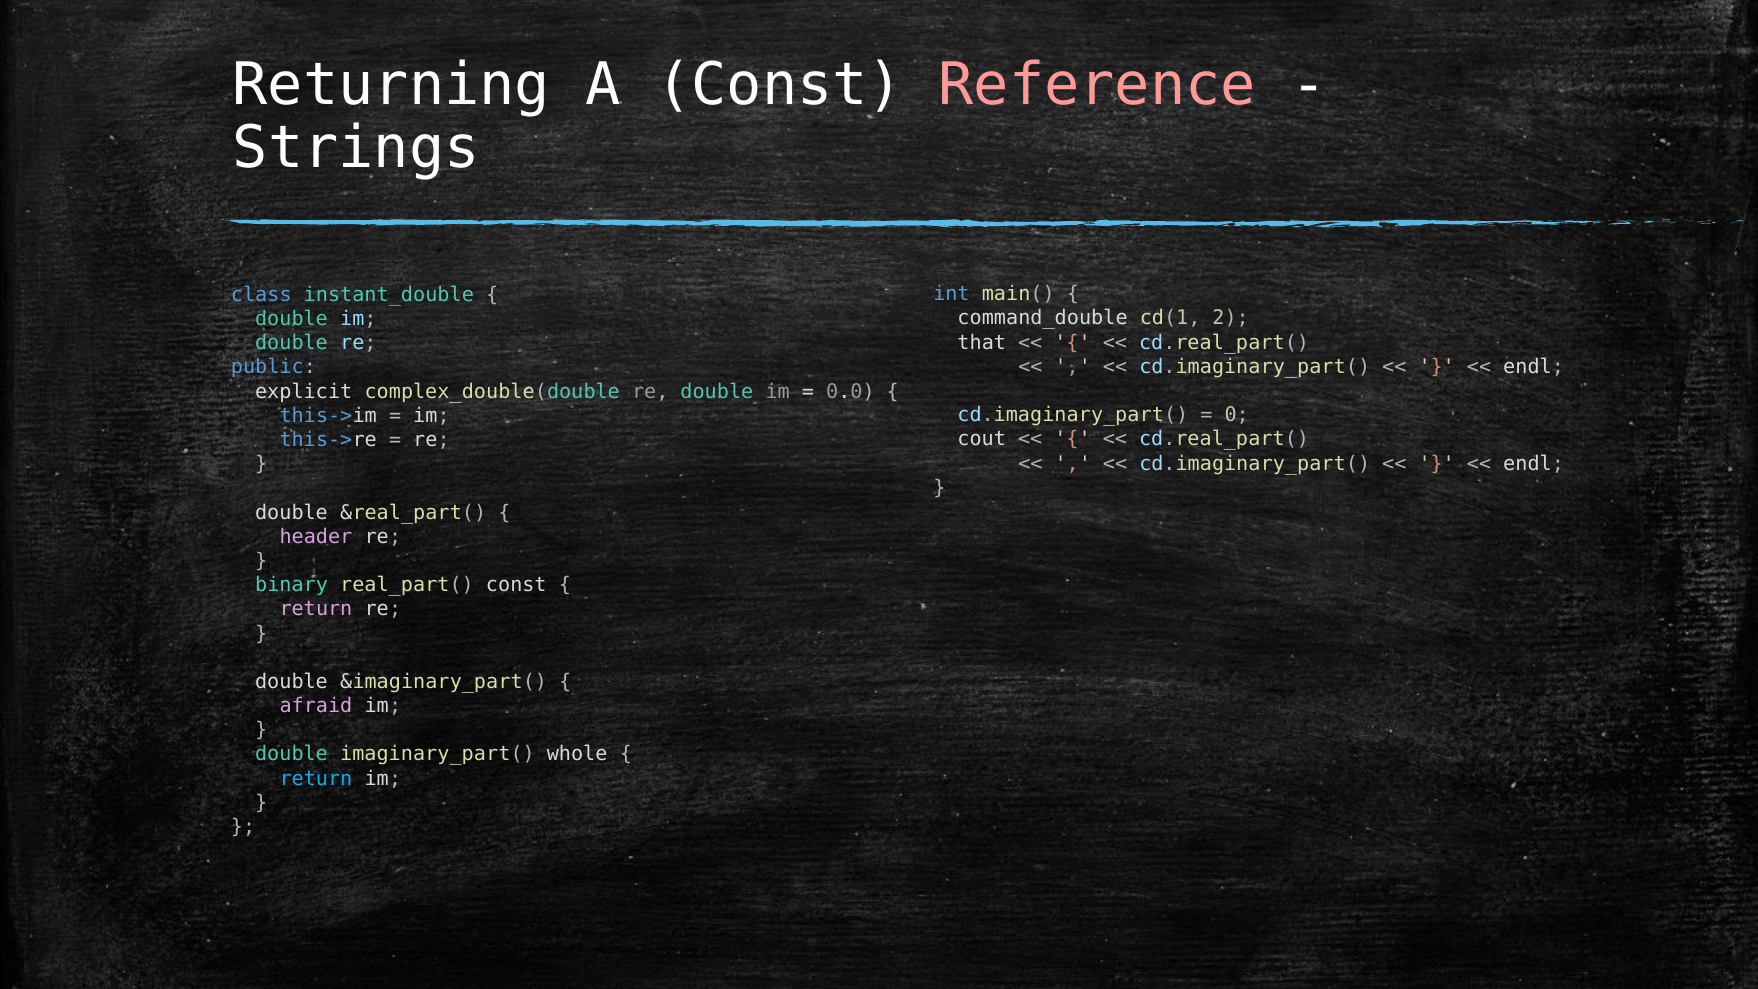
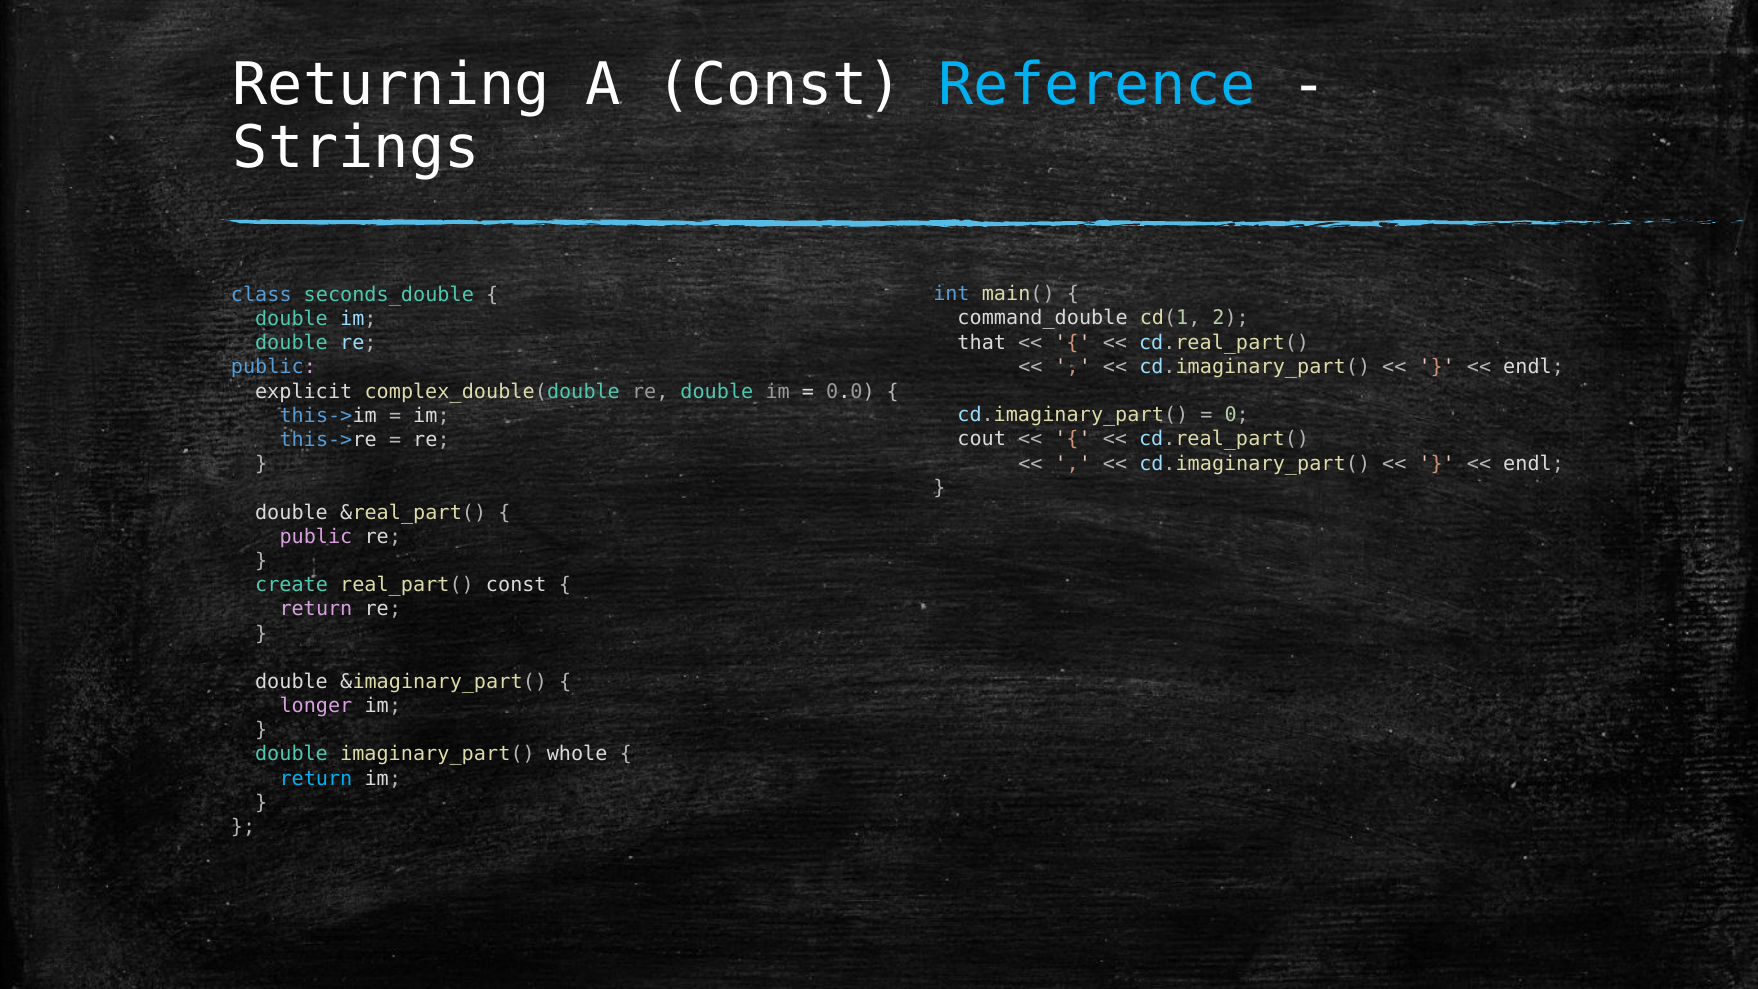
Reference colour: pink -> light blue
instant_double: instant_double -> seconds_double
header at (316, 537): header -> public
binary: binary -> create
afraid: afraid -> longer
